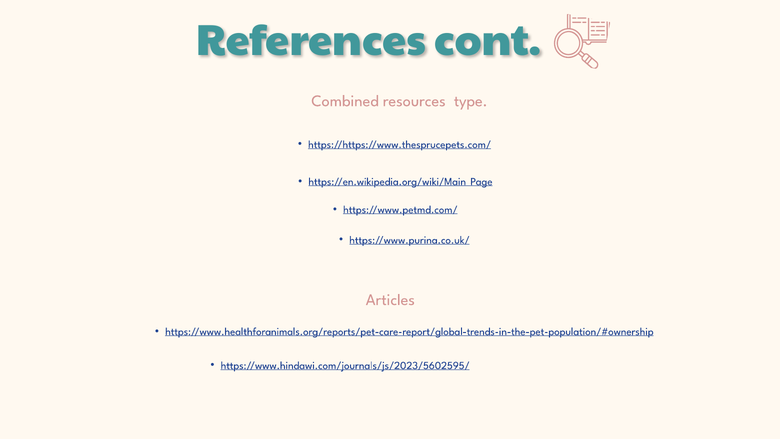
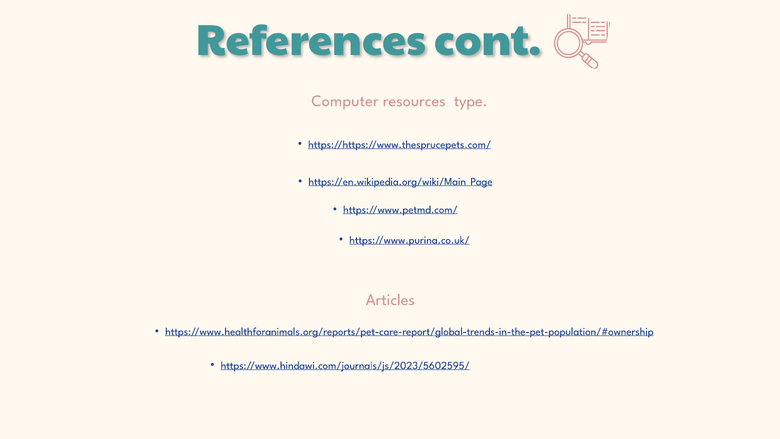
Combined: Combined -> Computer
